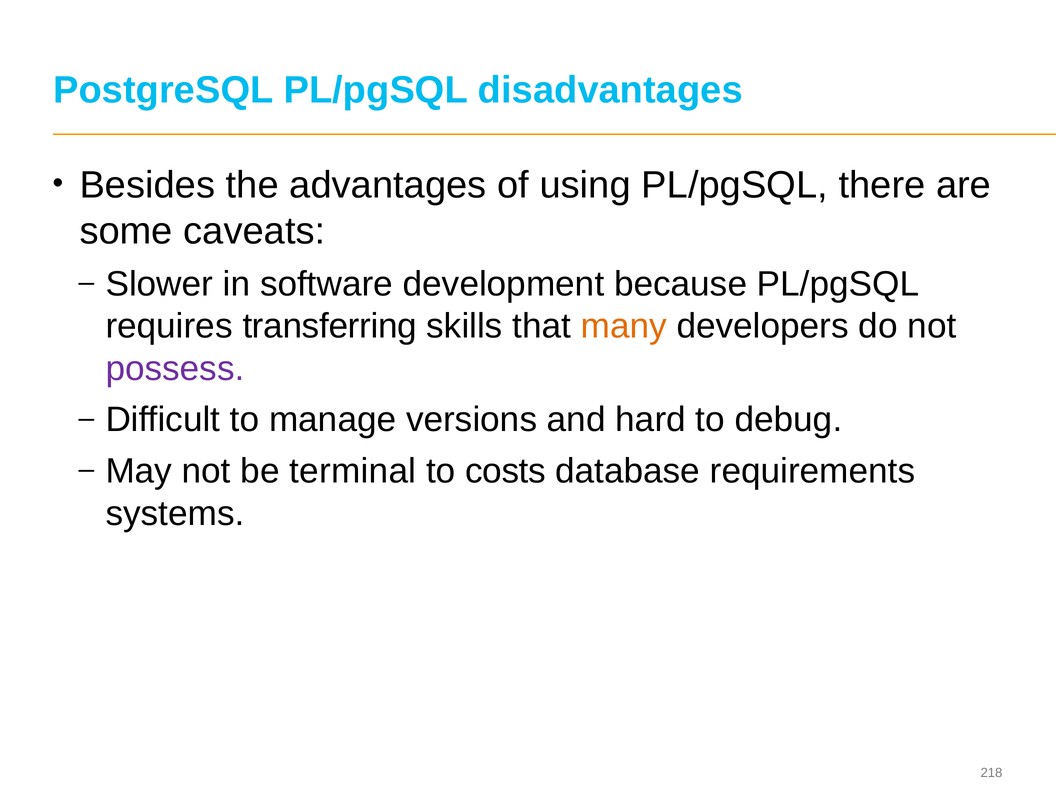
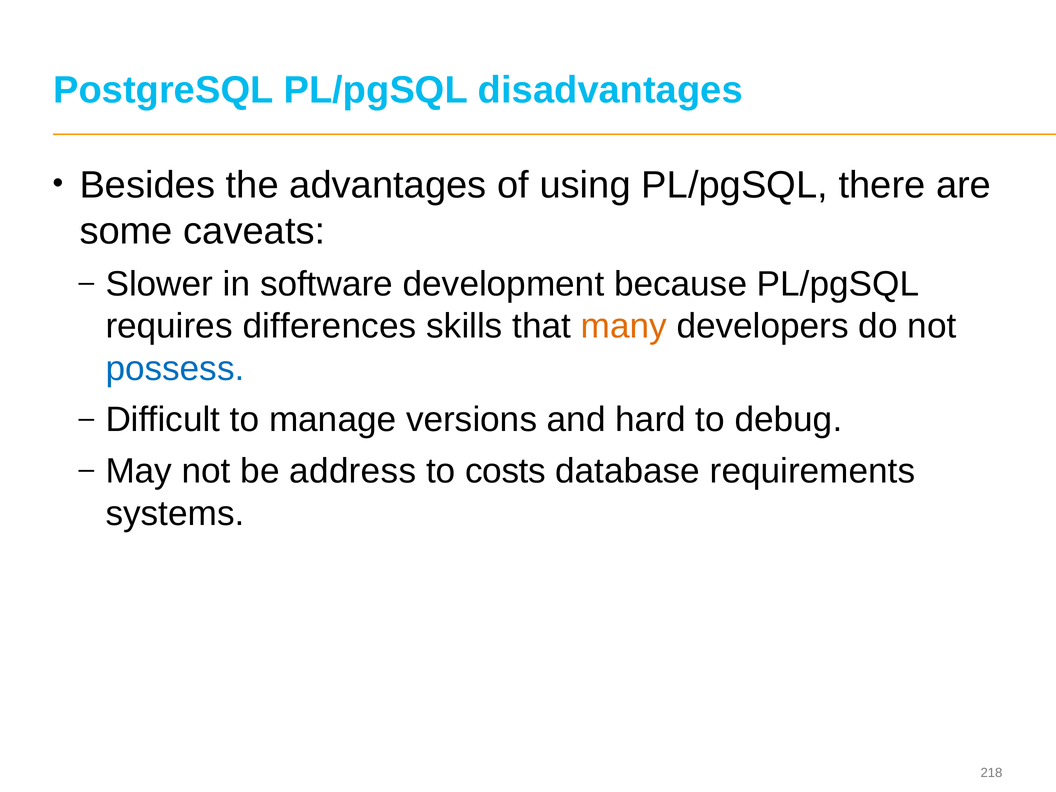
transferring: transferring -> differences
possess colour: purple -> blue
terminal: terminal -> address
